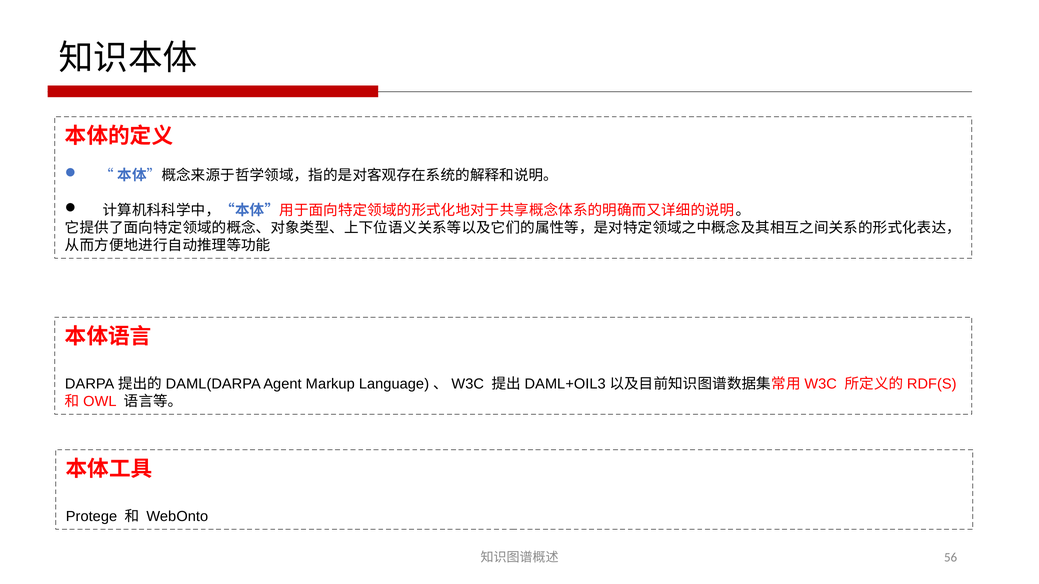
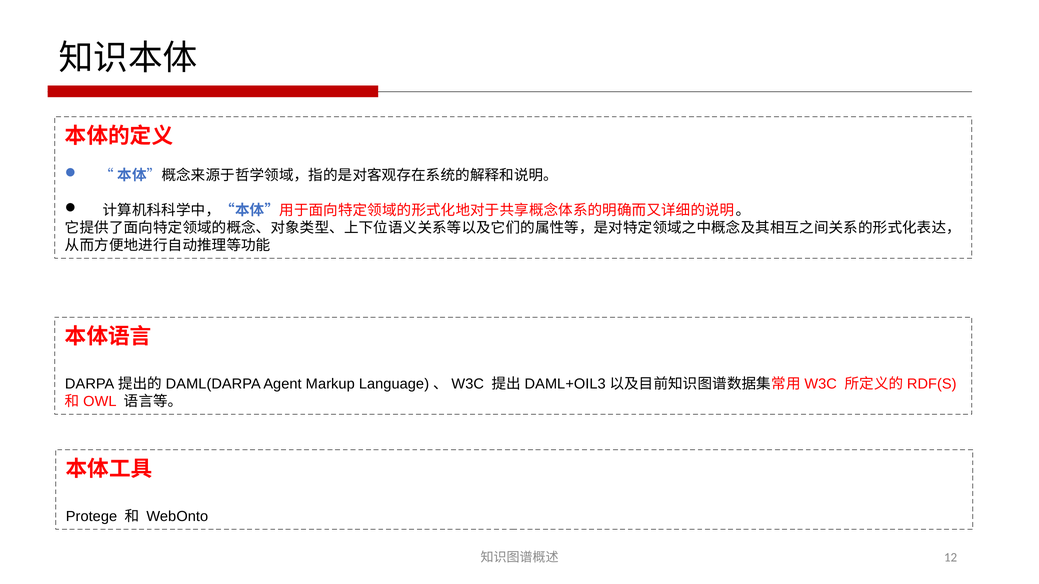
56: 56 -> 12
